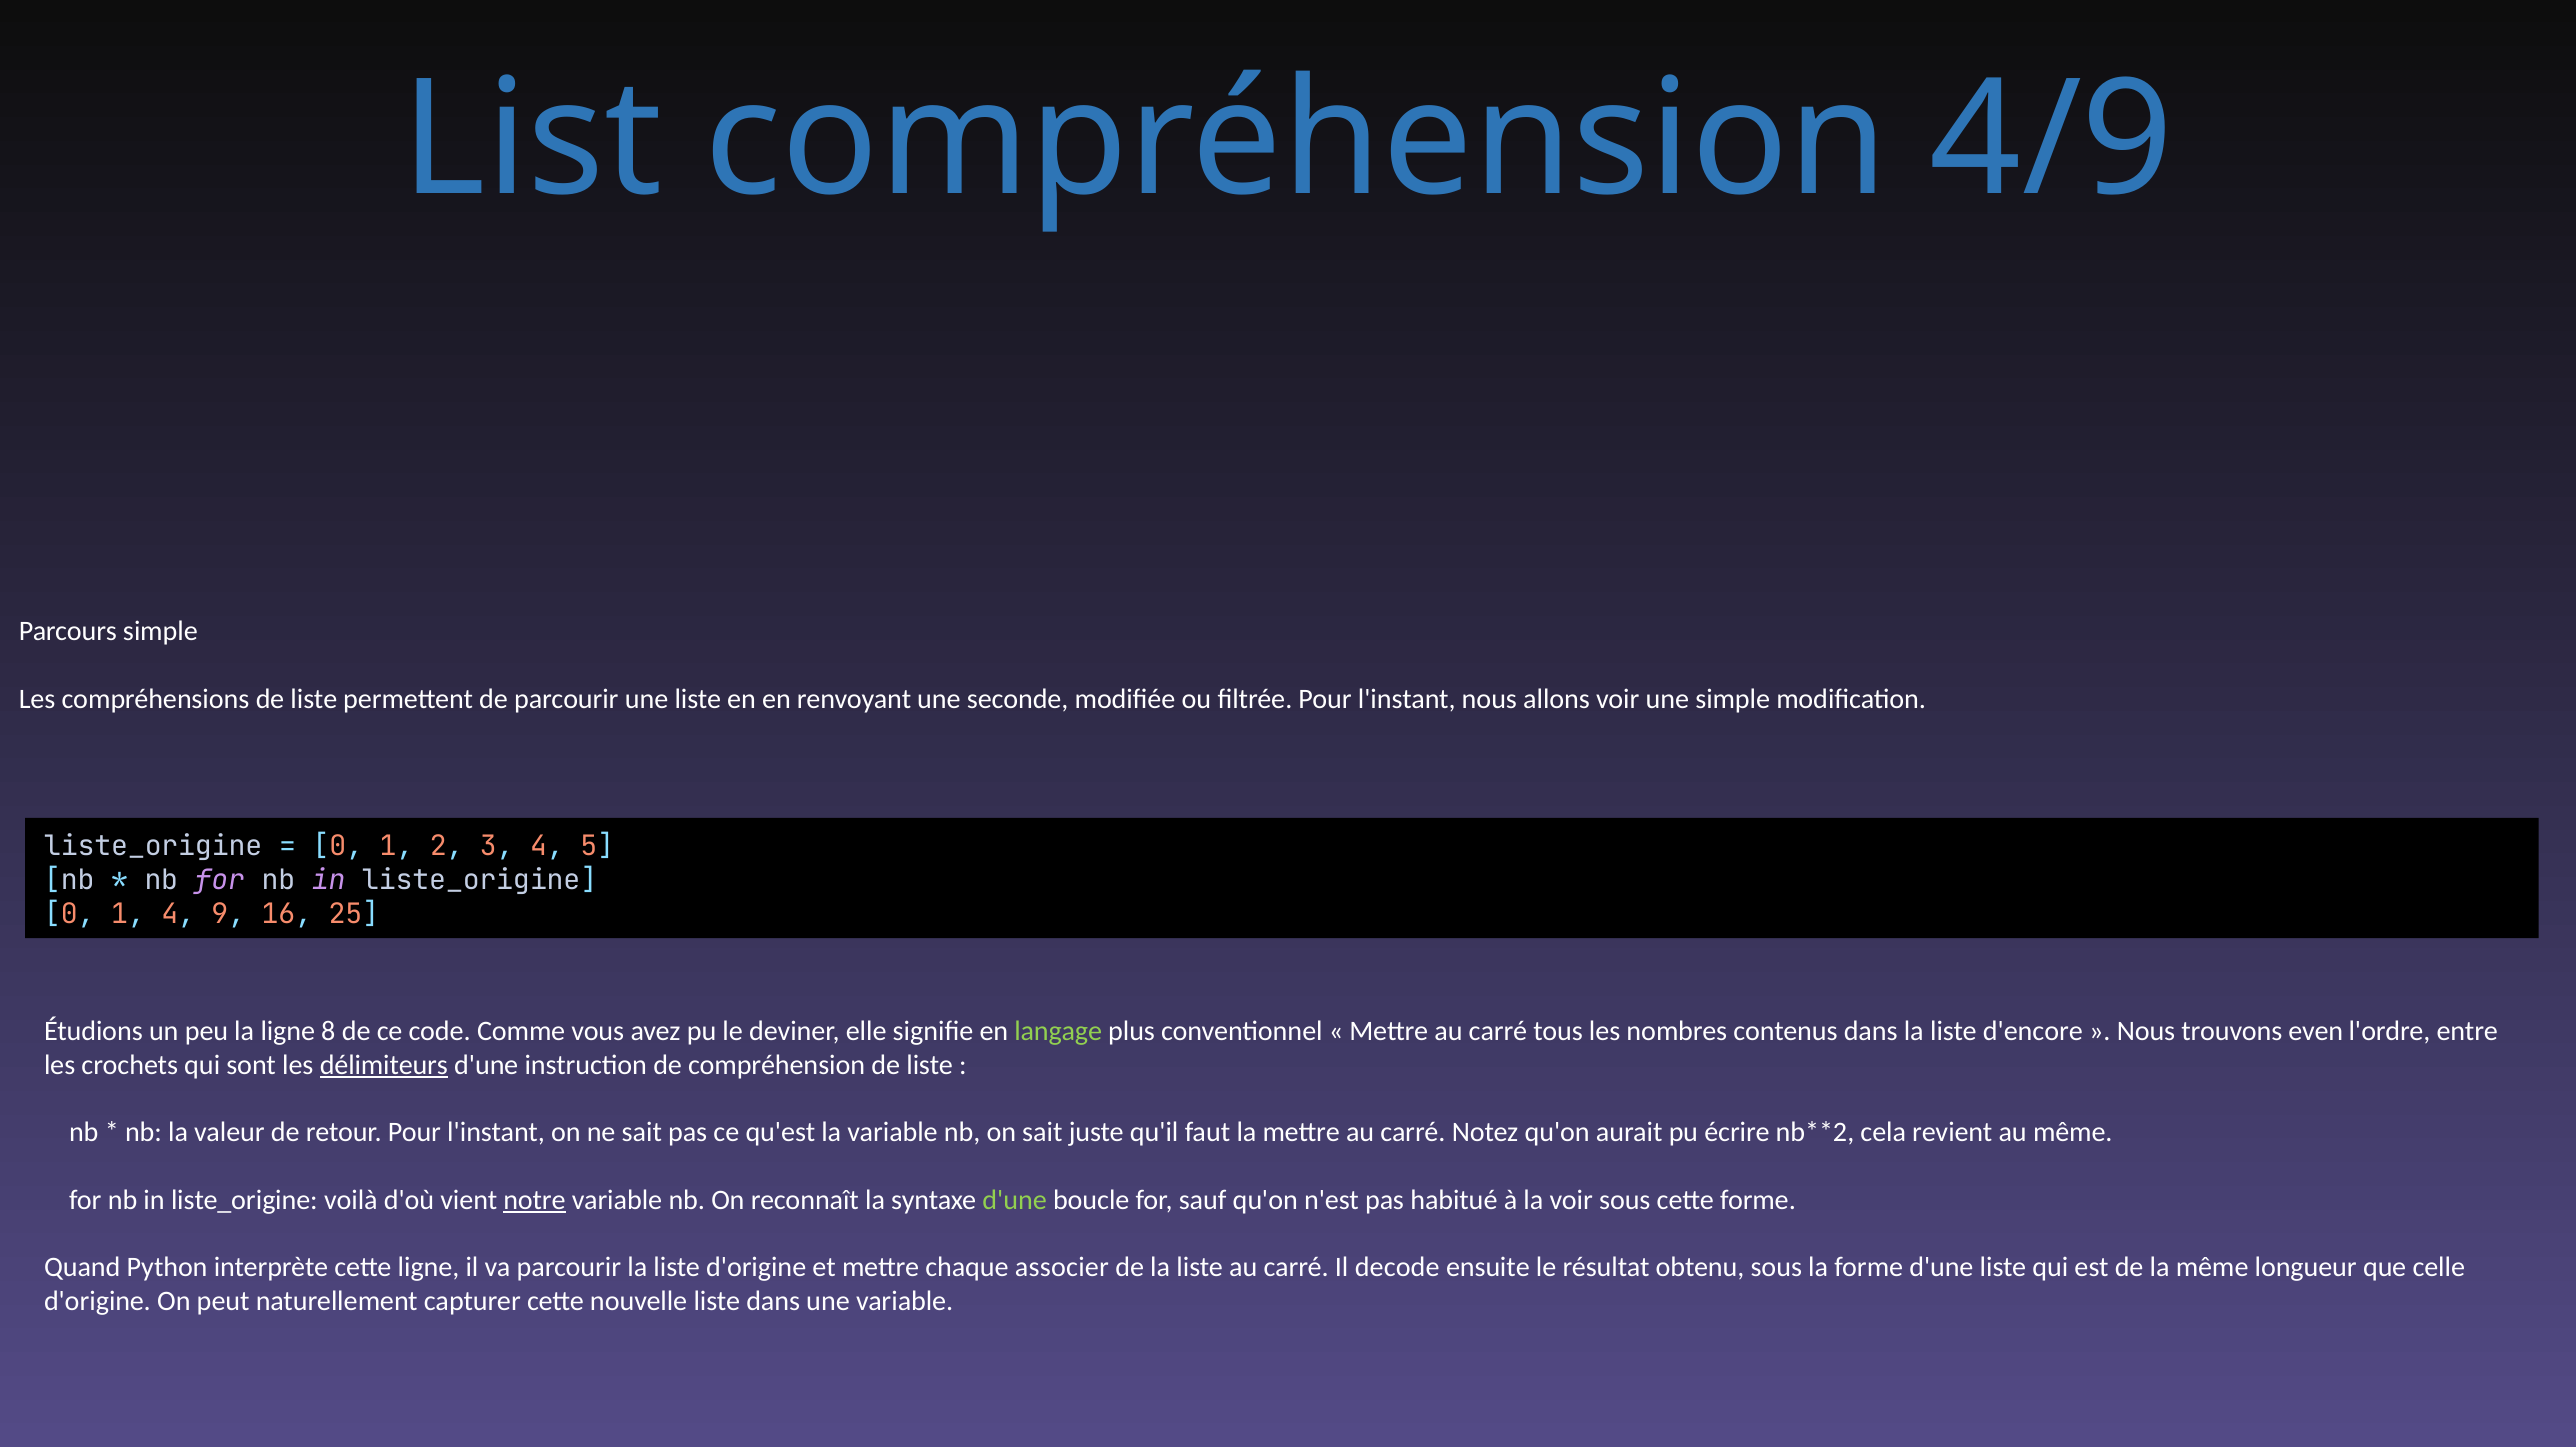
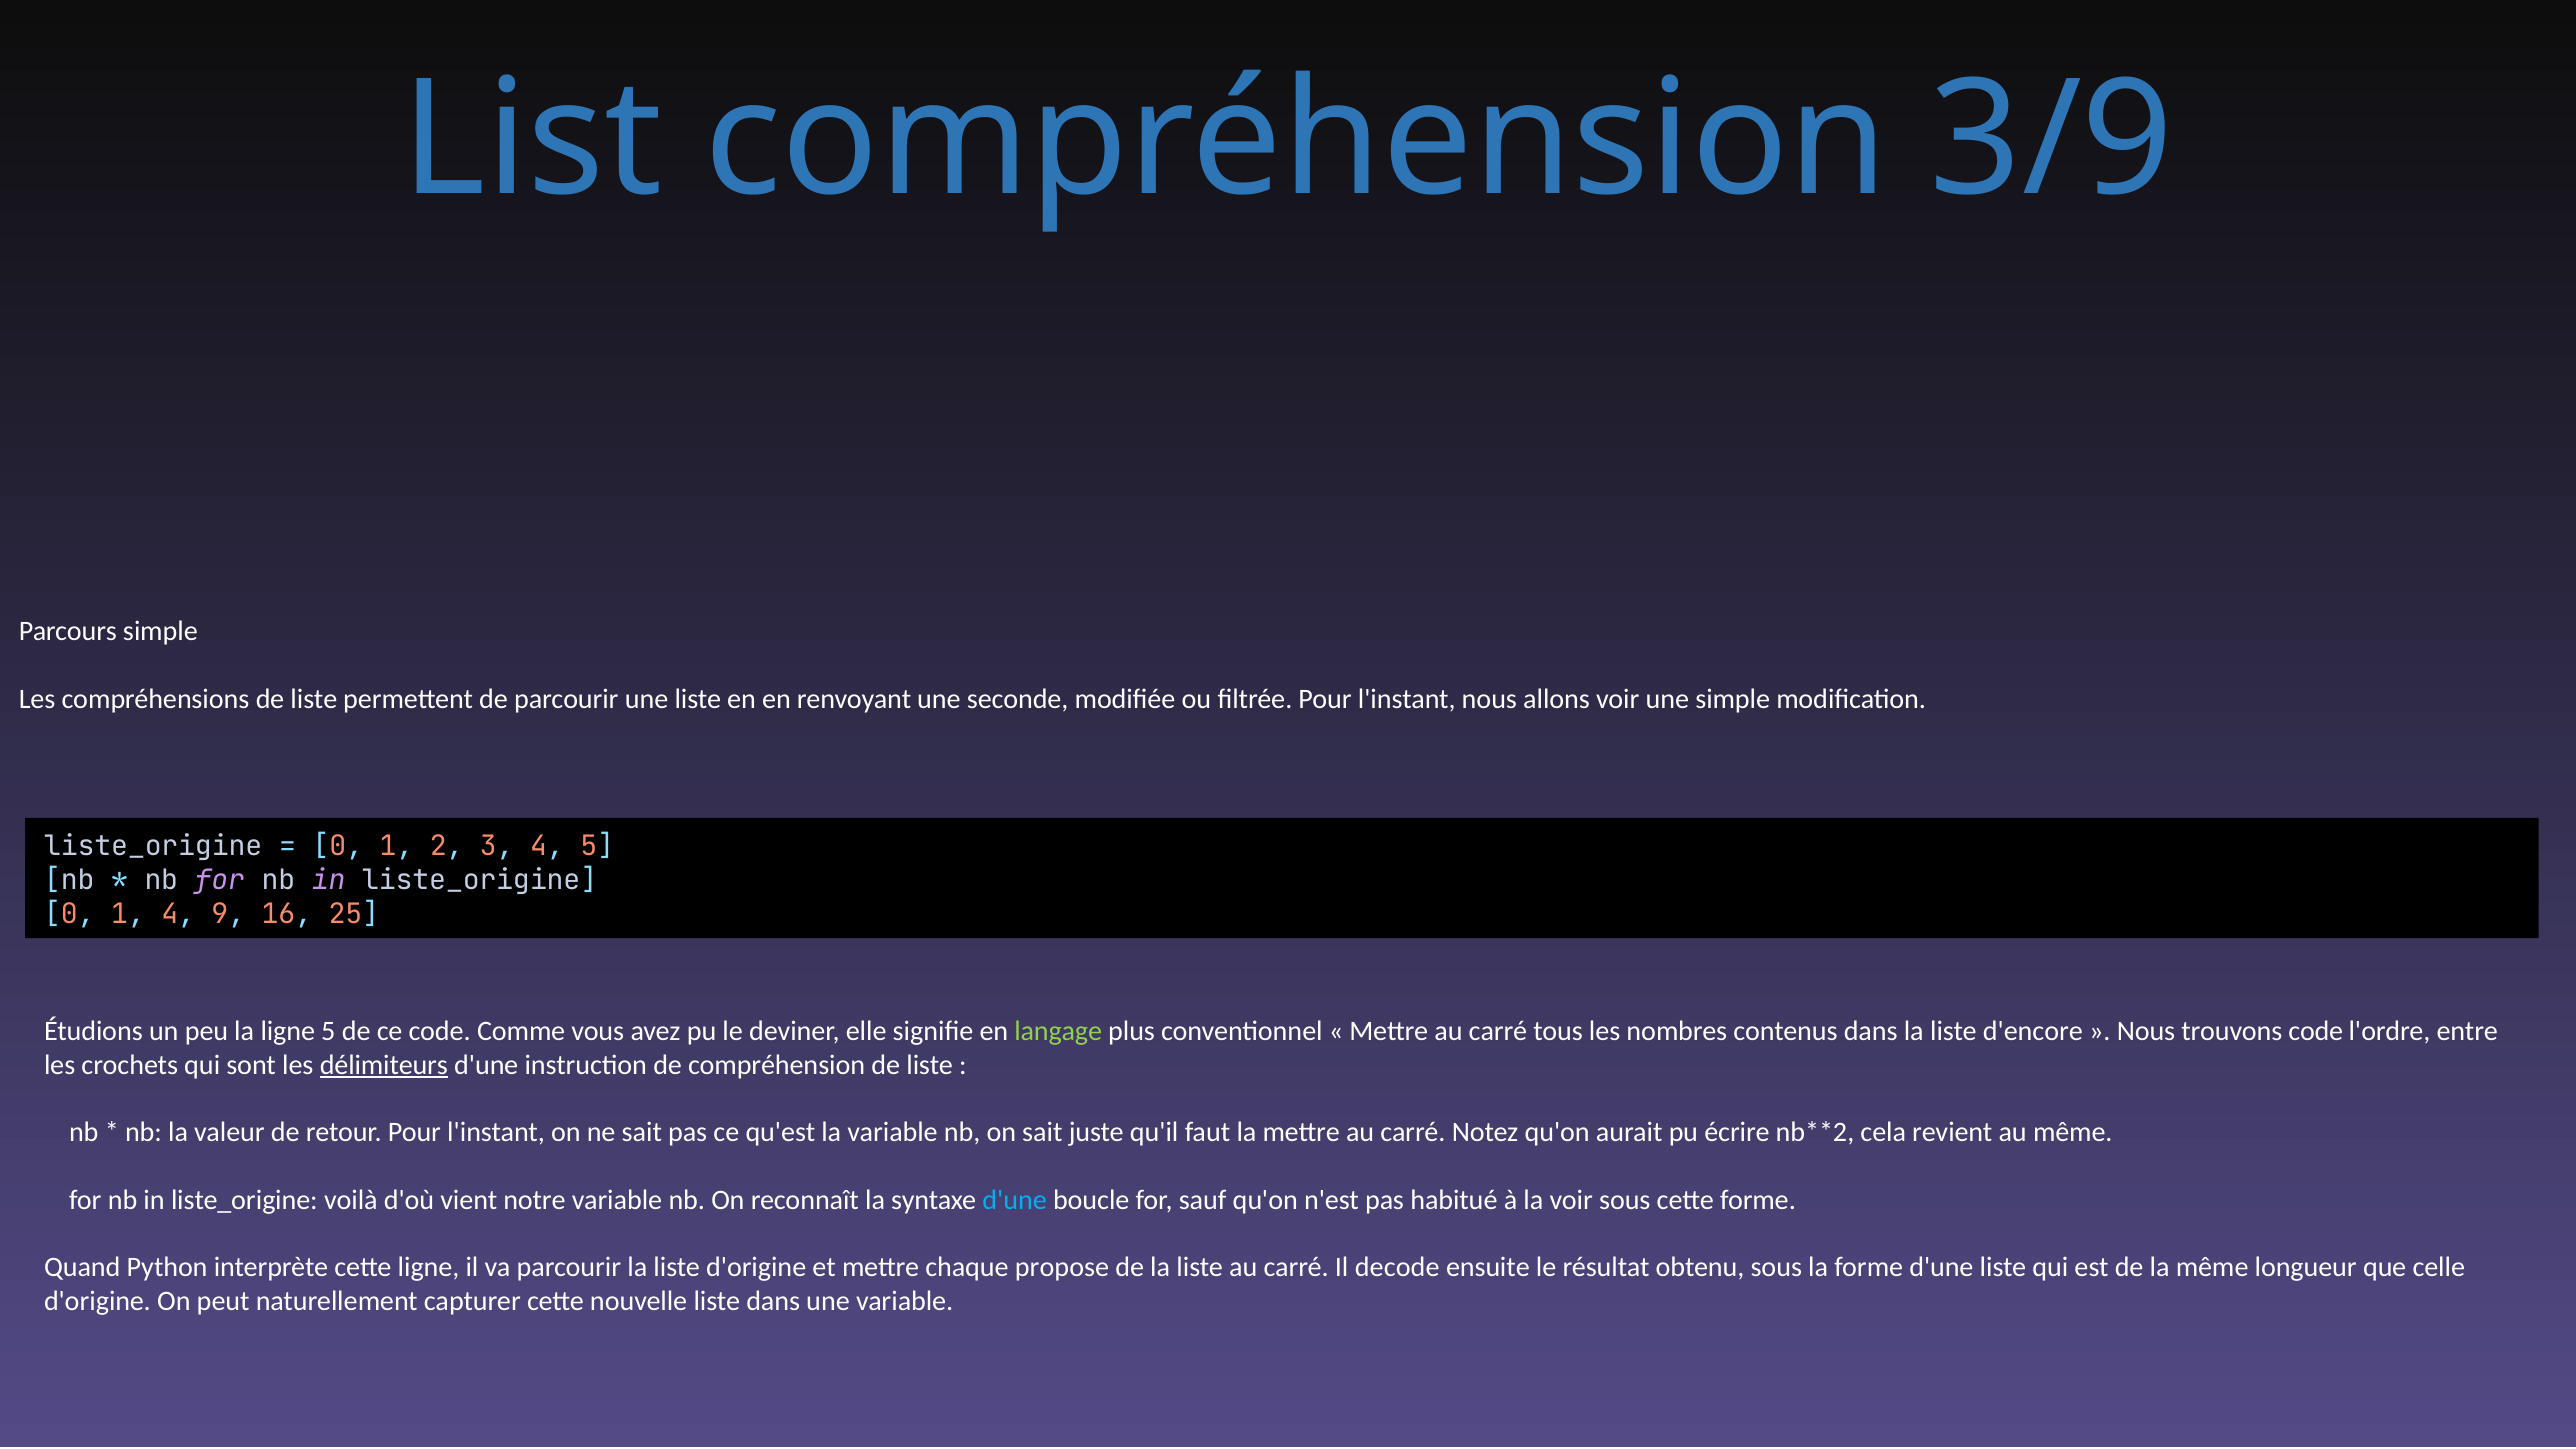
4/9: 4/9 -> 3/9
ligne 8: 8 -> 5
trouvons even: even -> code
notre underline: present -> none
d'une at (1015, 1200) colour: light green -> light blue
associer: associer -> propose
